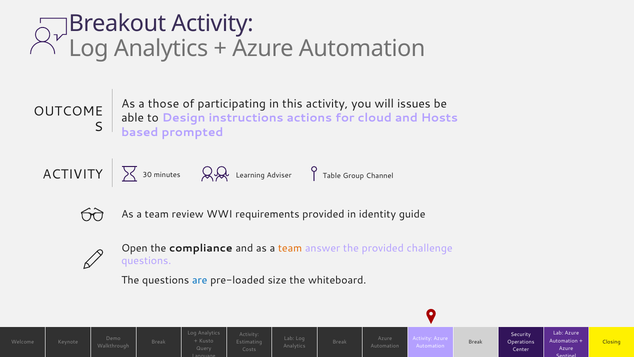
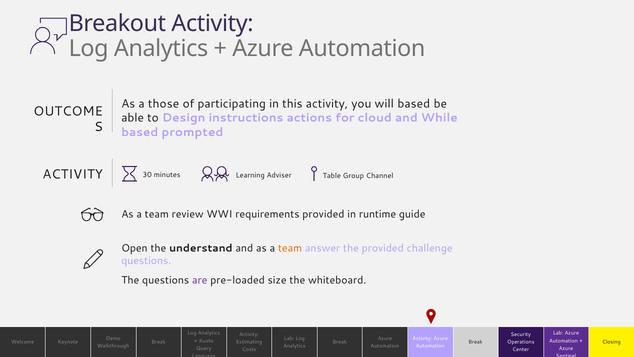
will issues: issues -> based
Hosts: Hosts -> While
identity: identity -> runtime
compliance: compliance -> understand
are colour: blue -> purple
